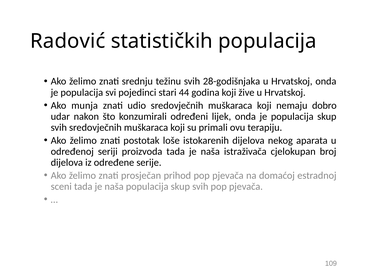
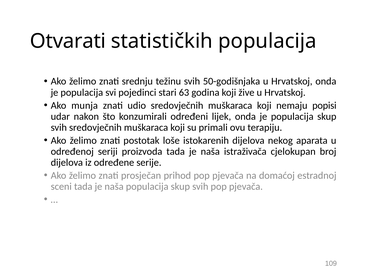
Radović: Radović -> Otvarati
28-godišnjaka: 28-godišnjaka -> 50-godišnjaka
44: 44 -> 63
dobro: dobro -> popisi
